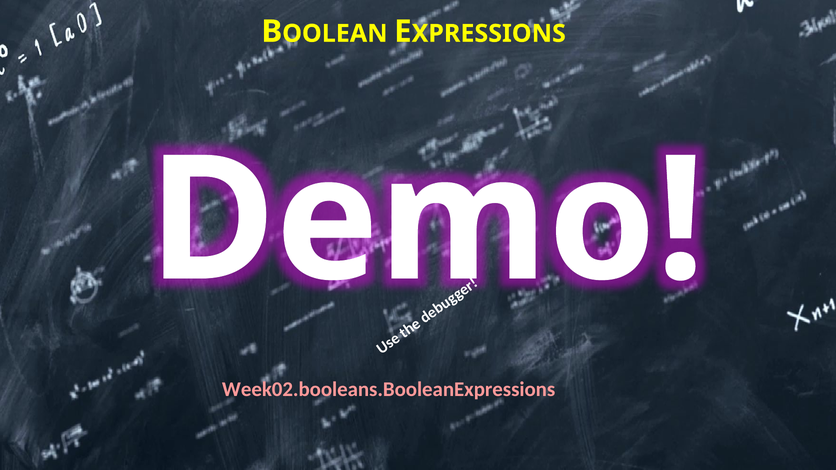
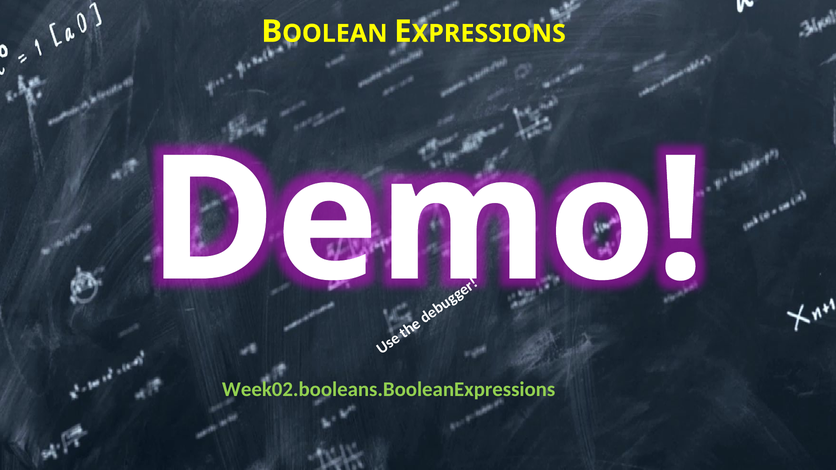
Week02.booleans.BooleanExpressions colour: pink -> light green
